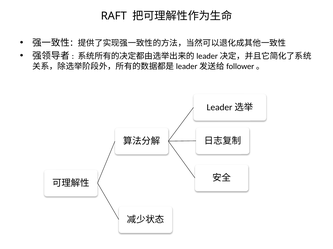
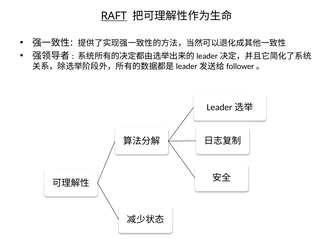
RAFT underline: none -> present
